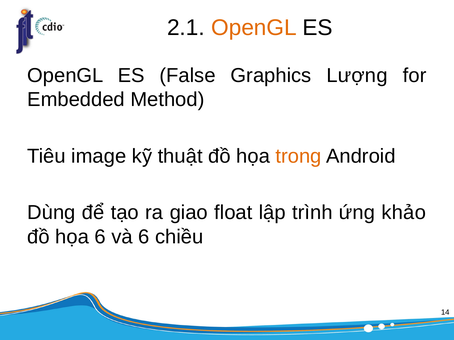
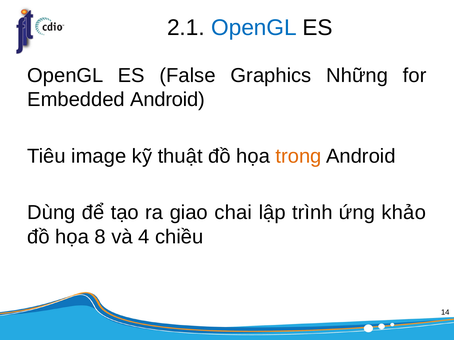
OpenGL at (254, 28) colour: orange -> blue
Lượng: Lượng -> Những
Embedded Method: Method -> Android
float: float -> chai
họa 6: 6 -> 8
và 6: 6 -> 4
